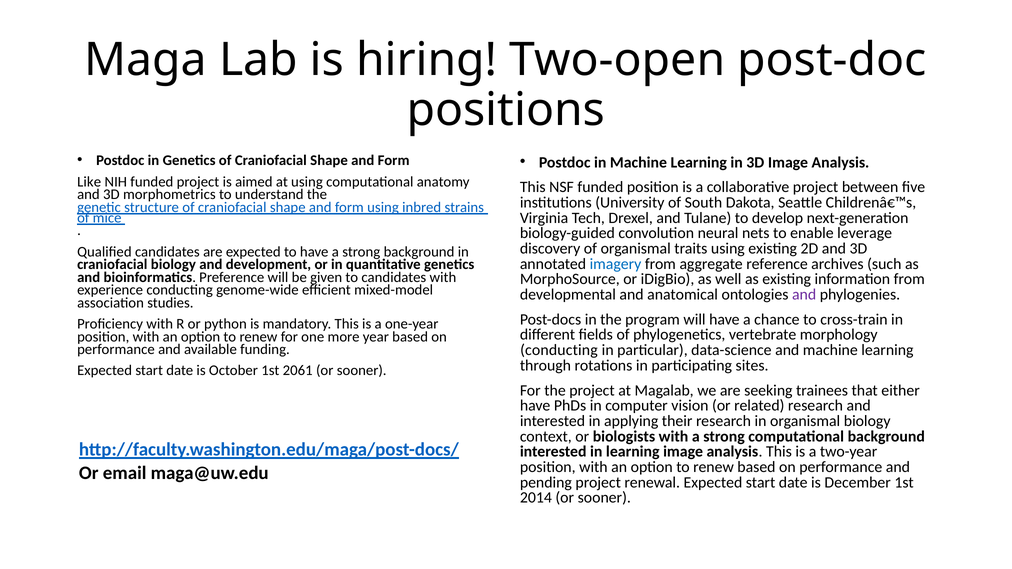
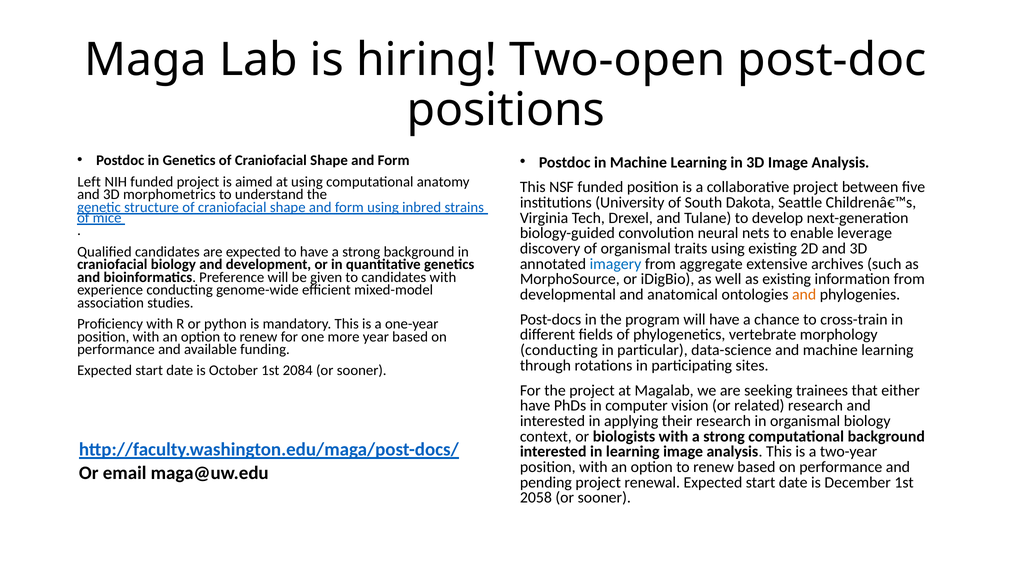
Like: Like -> Left
reference: reference -> extensive
and at (804, 295) colour: purple -> orange
2061: 2061 -> 2084
2014: 2014 -> 2058
